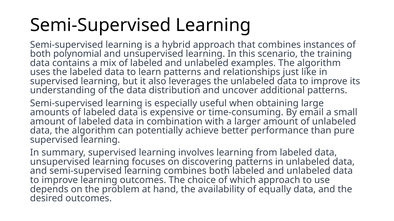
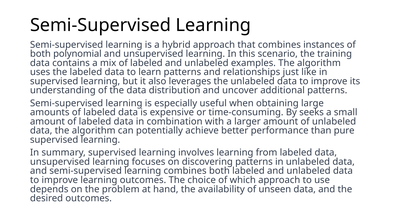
email: email -> seeks
equally: equally -> unseen
